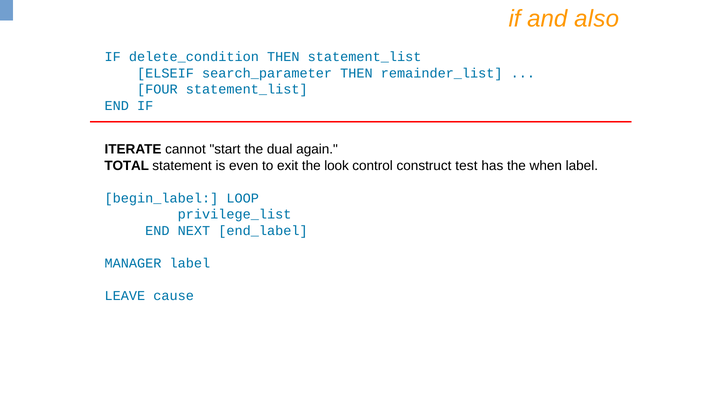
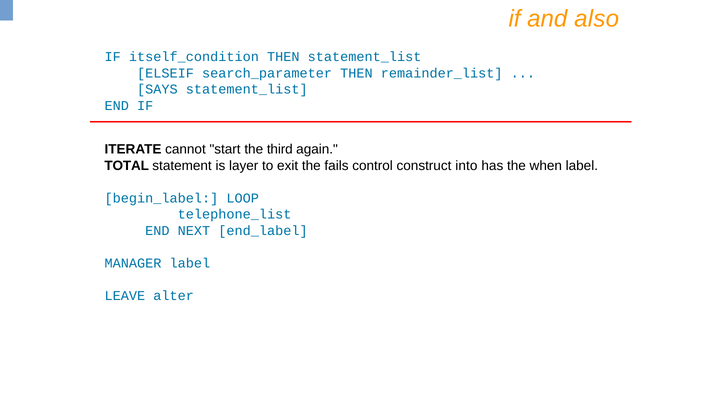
delete_condition: delete_condition -> itself_condition
FOUR: FOUR -> SAYS
dual: dual -> third
even: even -> layer
look: look -> fails
test: test -> into
privilege_list: privilege_list -> telephone_list
cause: cause -> alter
